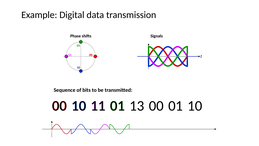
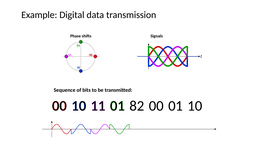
13: 13 -> 82
